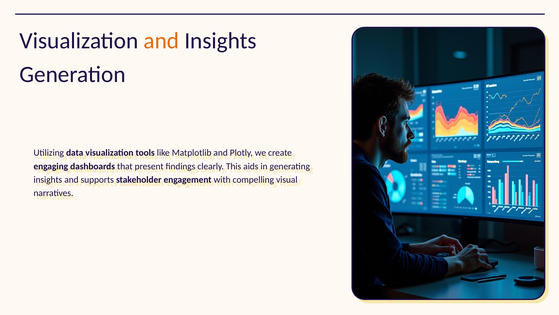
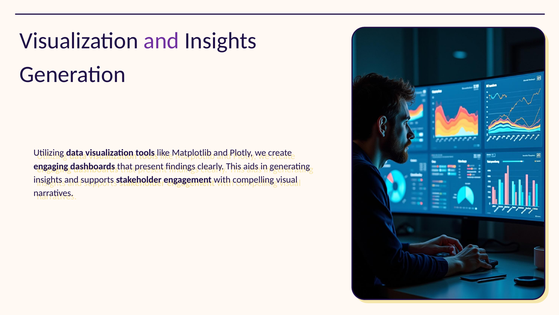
and at (161, 41) colour: orange -> purple
